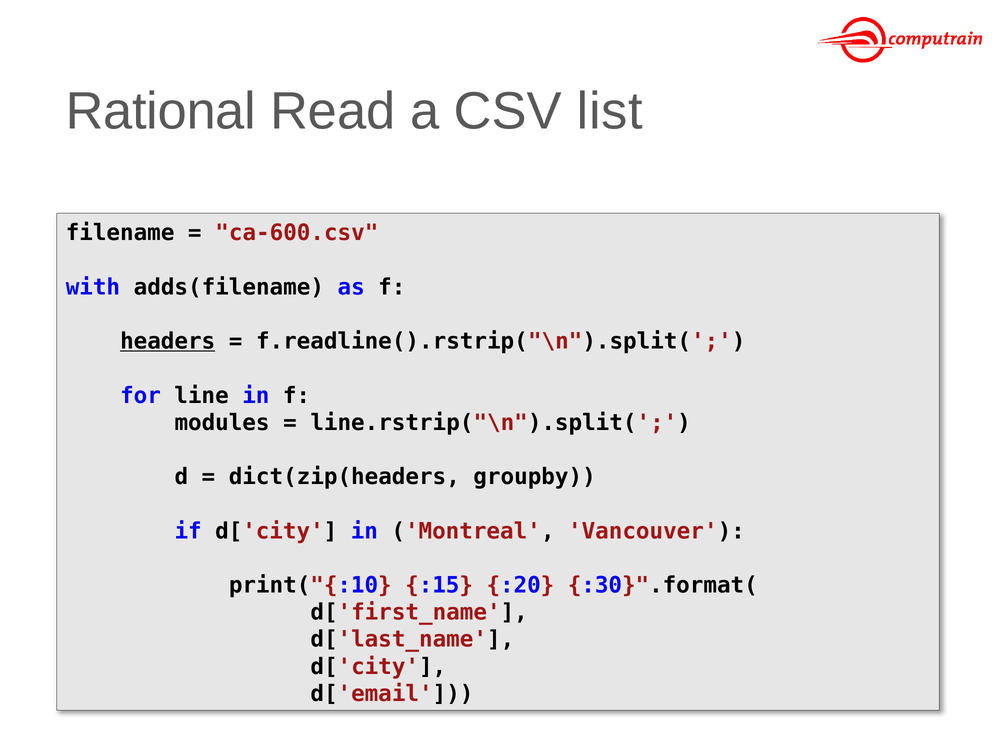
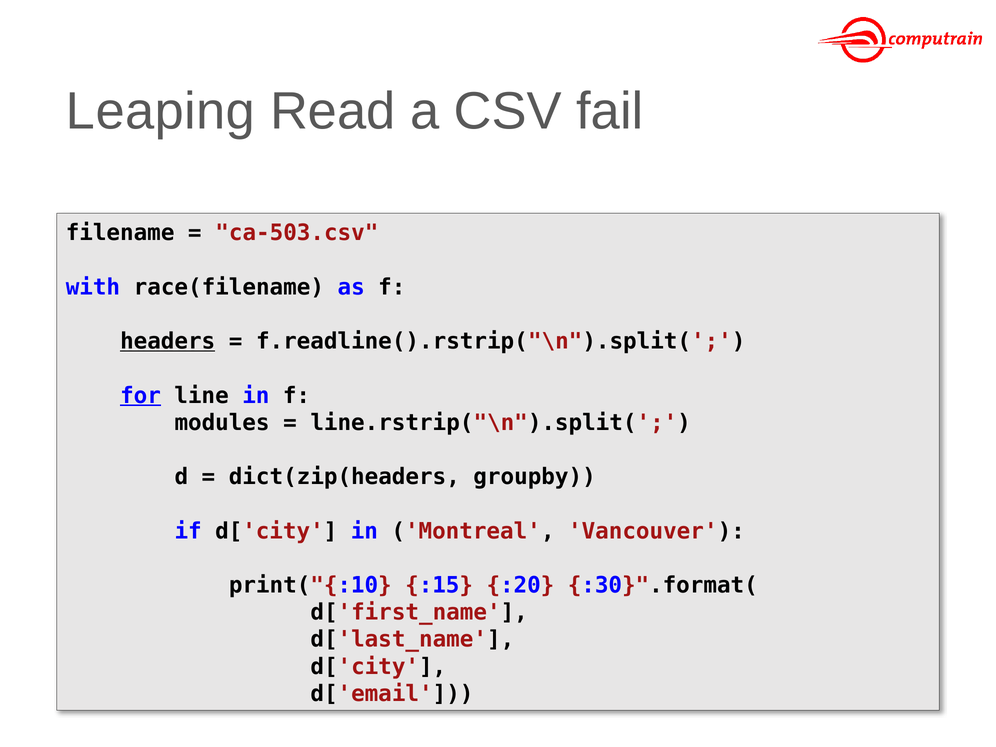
Rational: Rational -> Leaping
list: list -> fail
ca-600.csv: ca-600.csv -> ca-503.csv
adds(filename: adds(filename -> race(filename
for underline: none -> present
